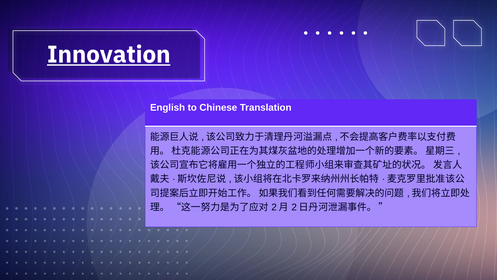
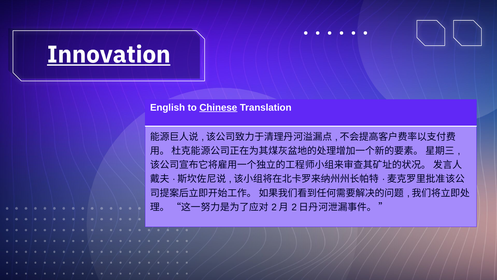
Chinese underline: none -> present
